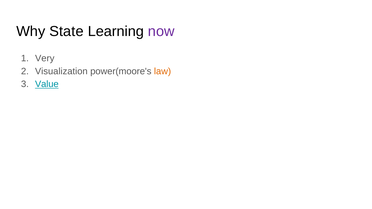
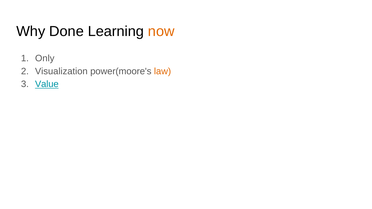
State: State -> Done
now colour: purple -> orange
Very: Very -> Only
